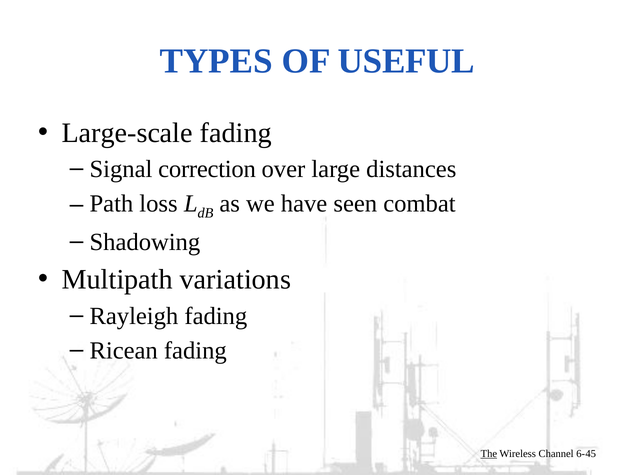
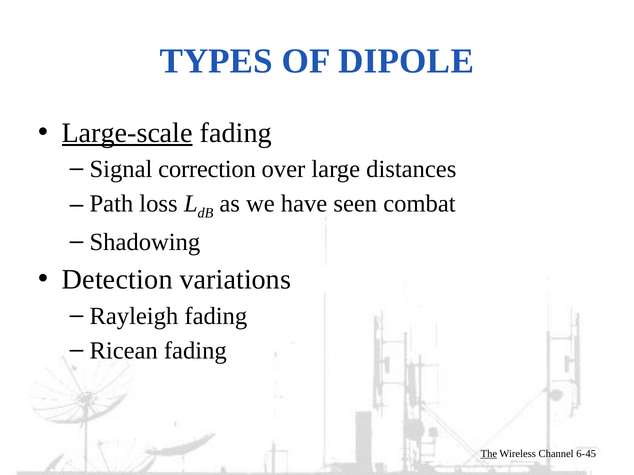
USEFUL: USEFUL -> DIPOLE
Large-scale underline: none -> present
Multipath: Multipath -> Detection
